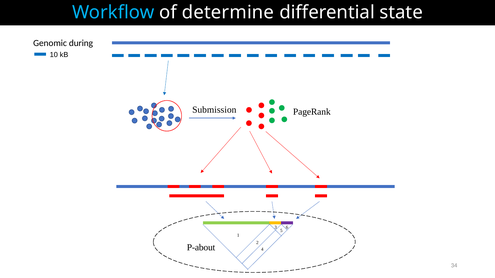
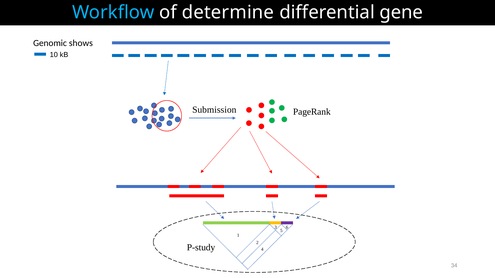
state: state -> gene
during: during -> shows
P-about: P-about -> P-study
